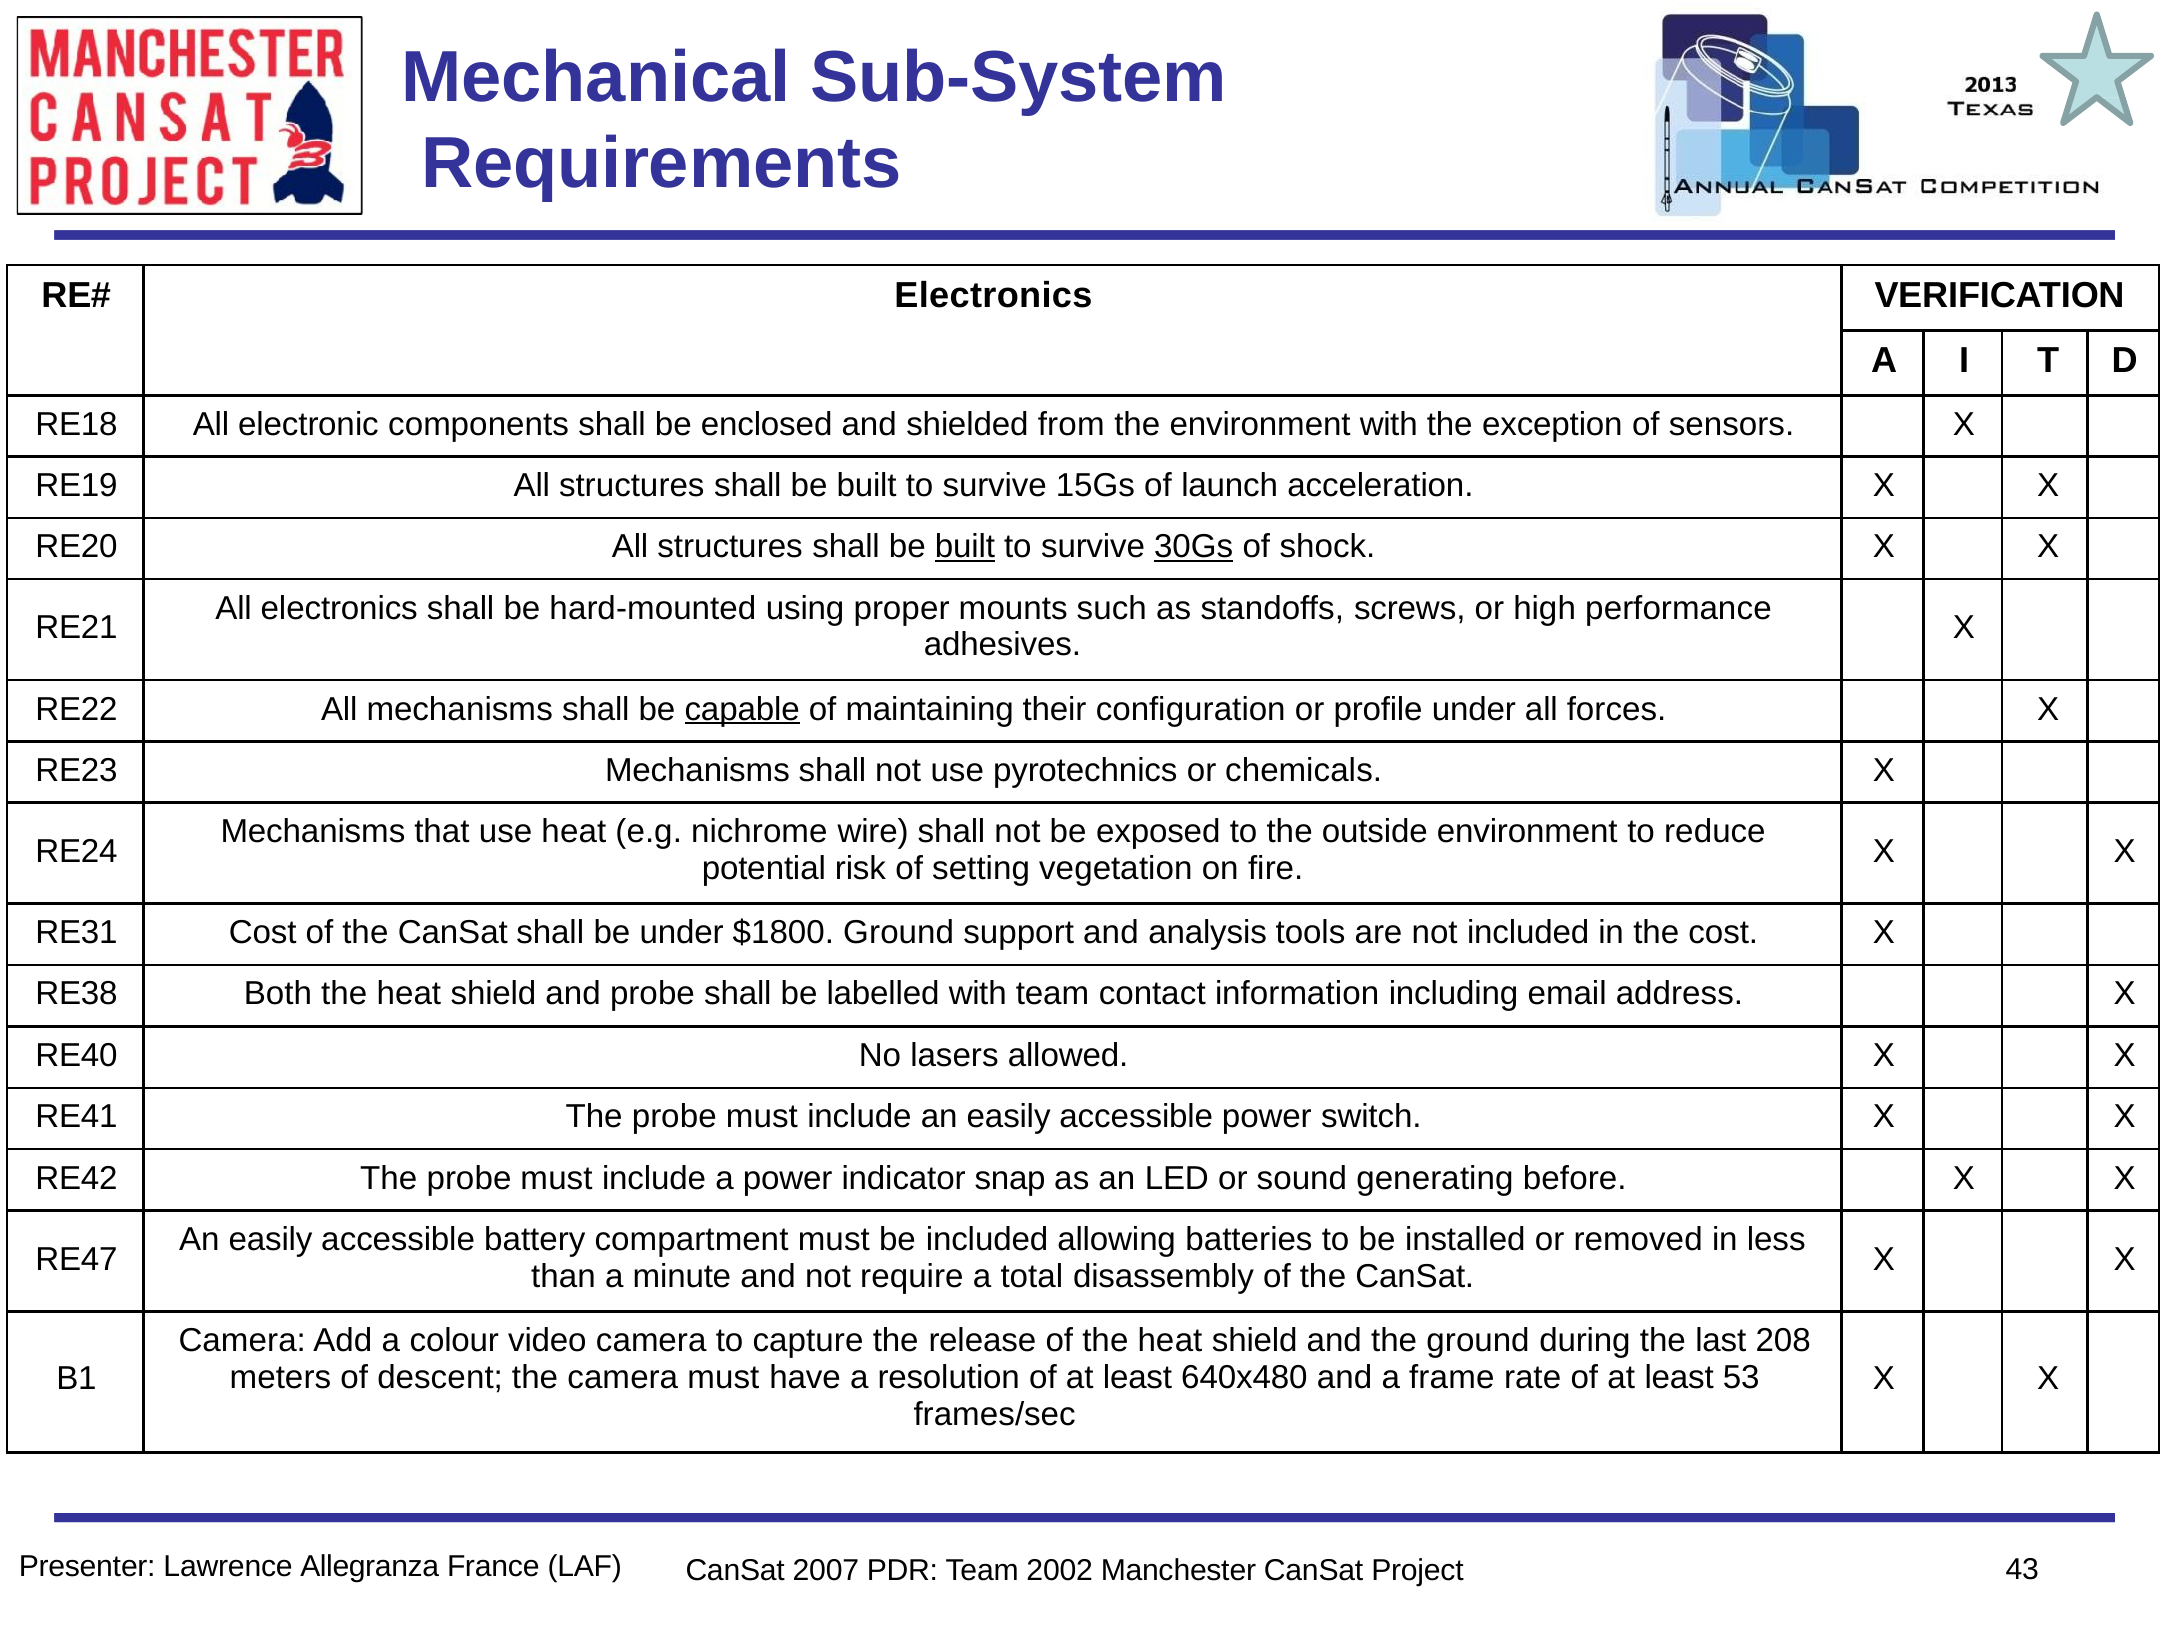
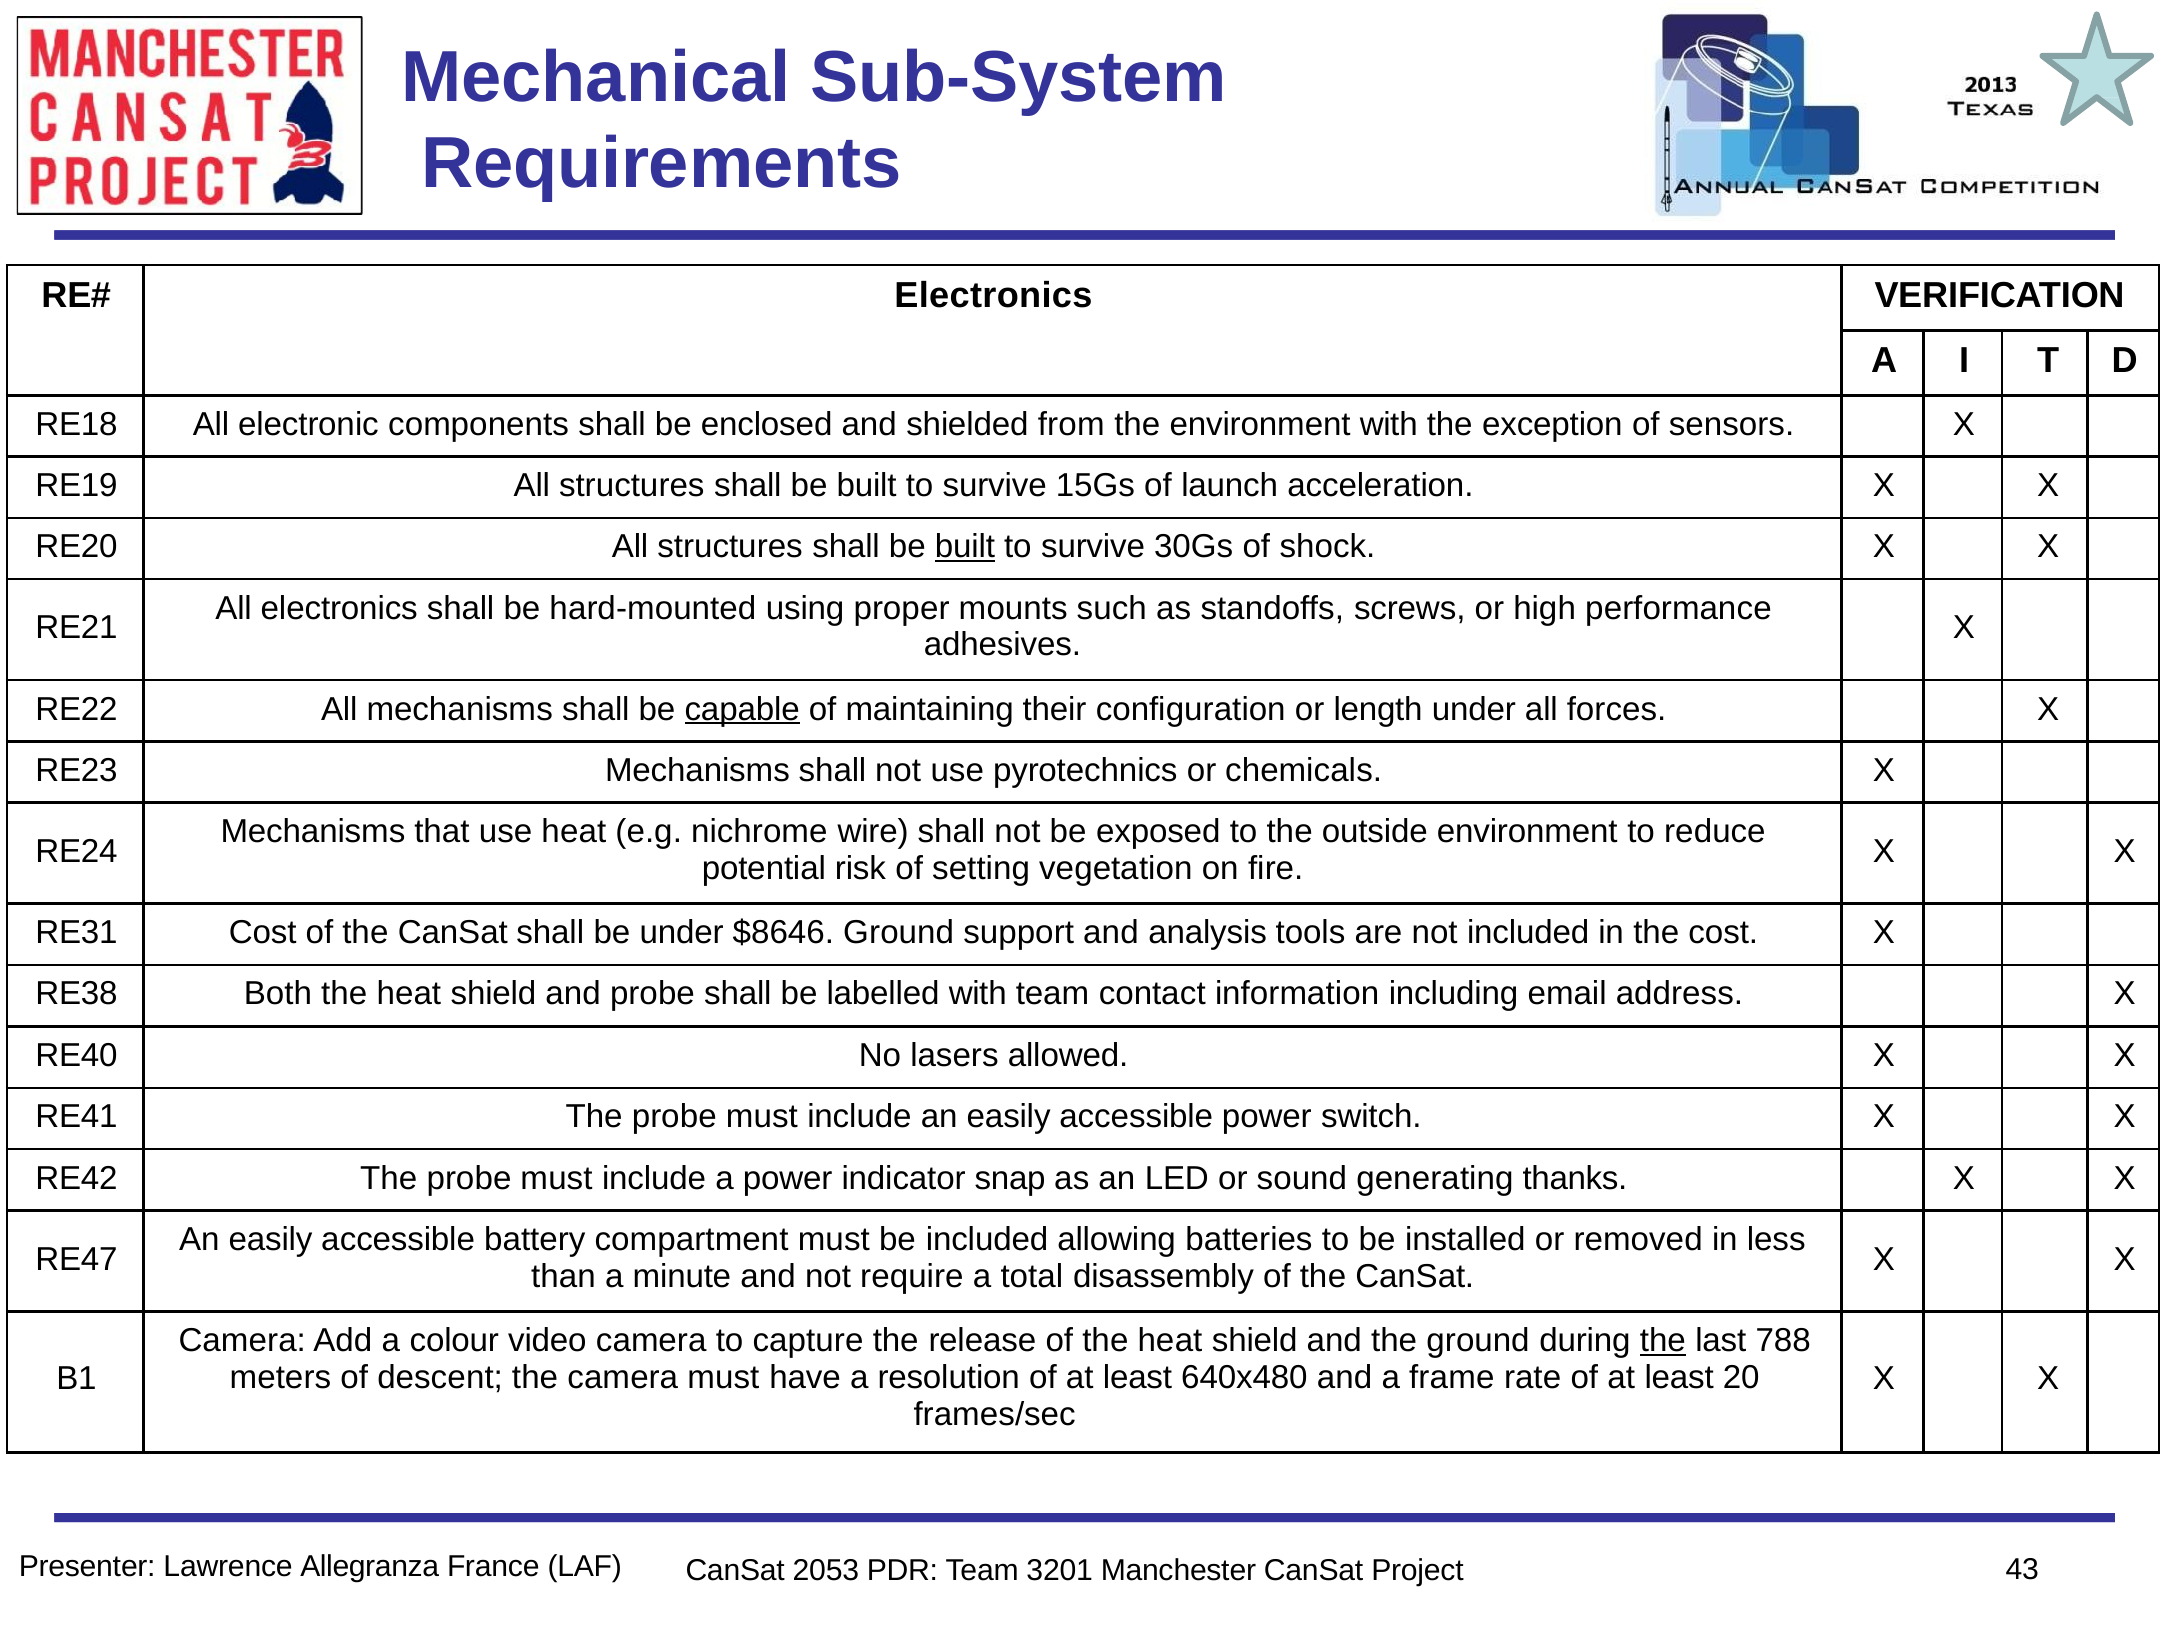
30Gs underline: present -> none
profile: profile -> length
$1800: $1800 -> $8646
before: before -> thanks
the at (1663, 1341) underline: none -> present
208: 208 -> 788
53: 53 -> 20
2007: 2007 -> 2053
2002: 2002 -> 3201
